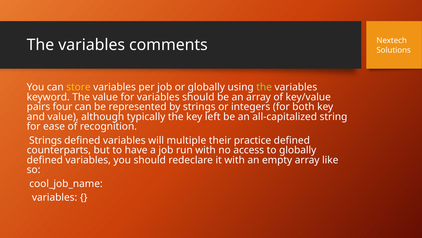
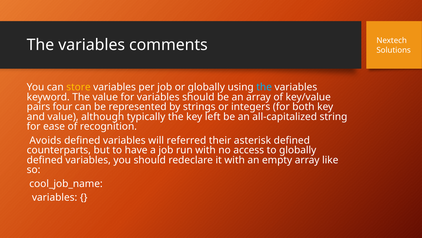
the at (264, 87) colour: light green -> light blue
Strings at (45, 140): Strings -> Avoids
multiple: multiple -> referred
practice: practice -> asterisk
